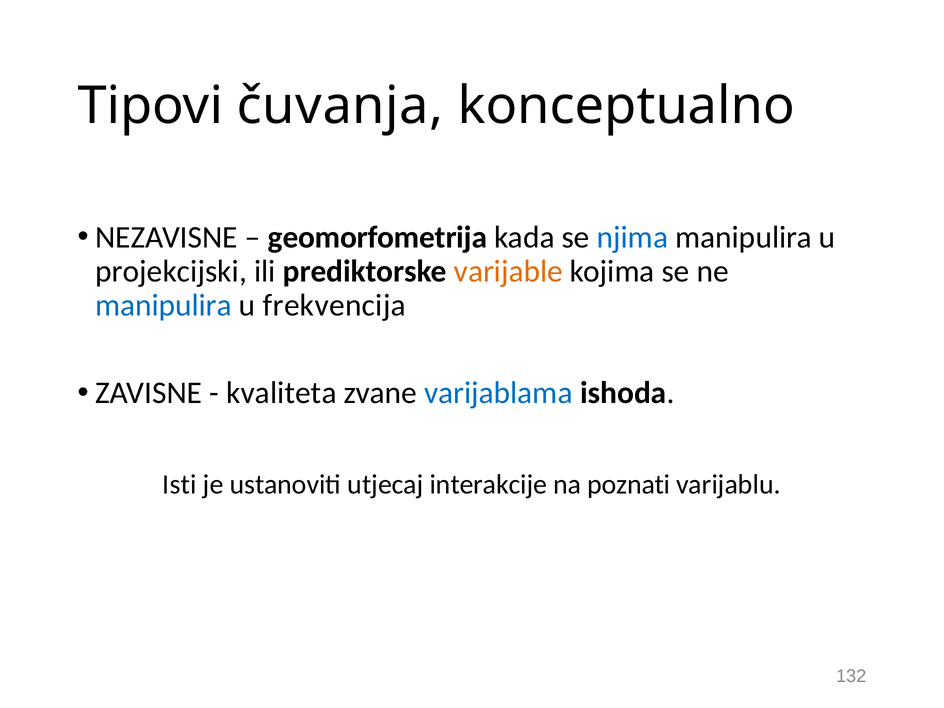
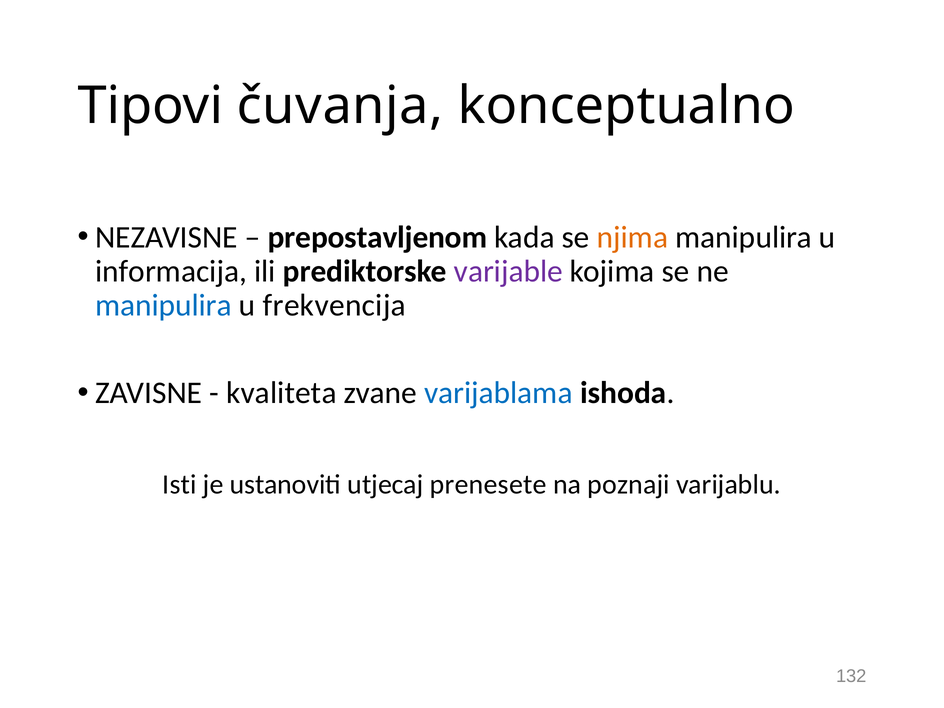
geomorfometrija: geomorfometrija -> prepostavljenom
njima colour: blue -> orange
projekcijski: projekcijski -> informacija
varijable colour: orange -> purple
interakcije: interakcije -> prenesete
poznati: poznati -> poznaji
